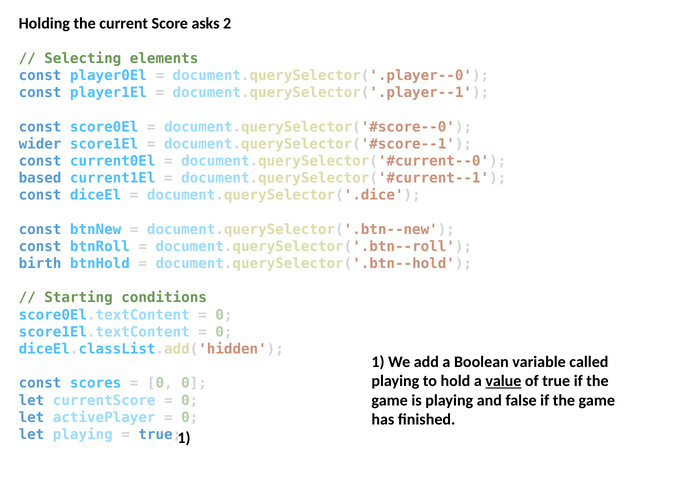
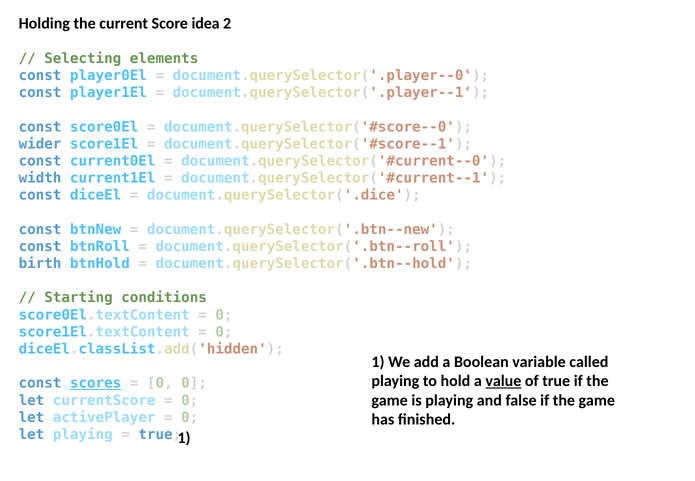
asks: asks -> idea
based: based -> width
scores underline: none -> present
